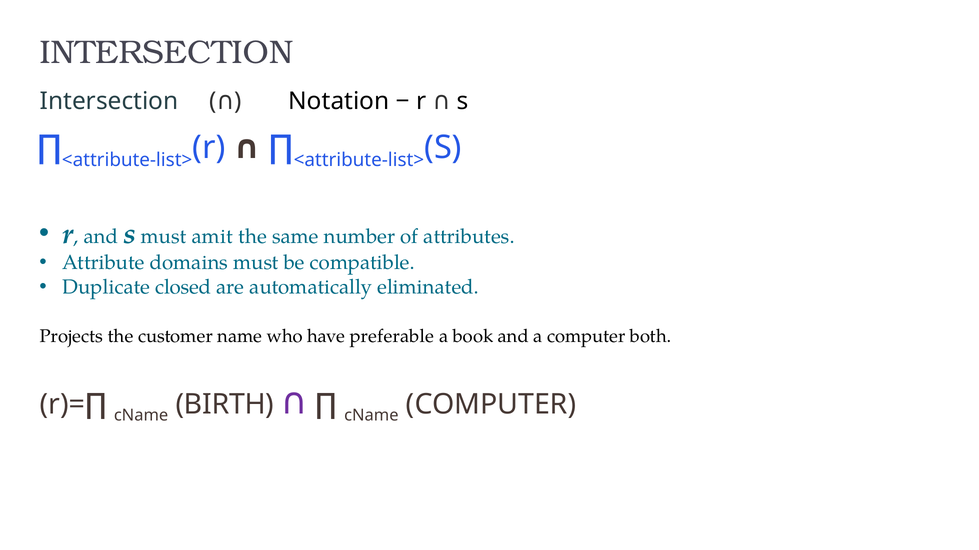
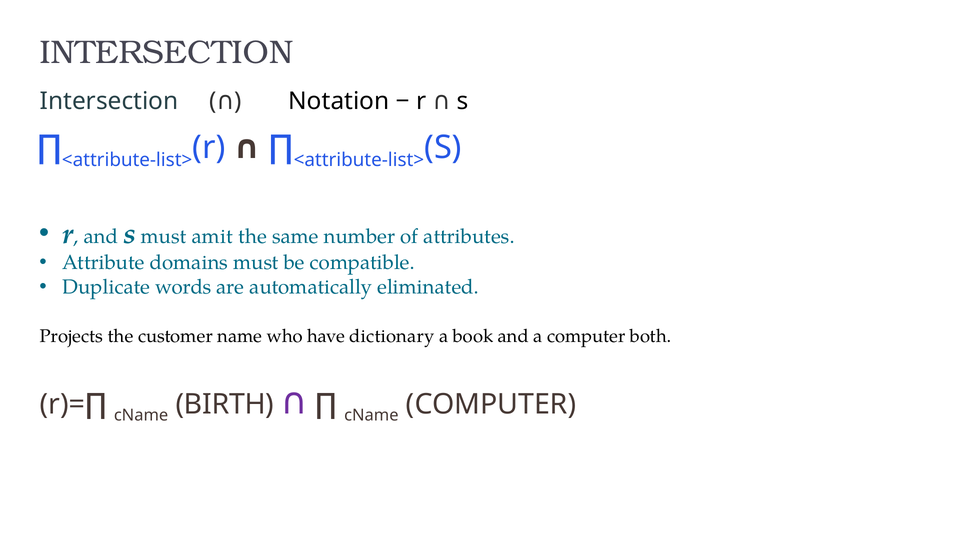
closed: closed -> words
preferable: preferable -> dictionary
